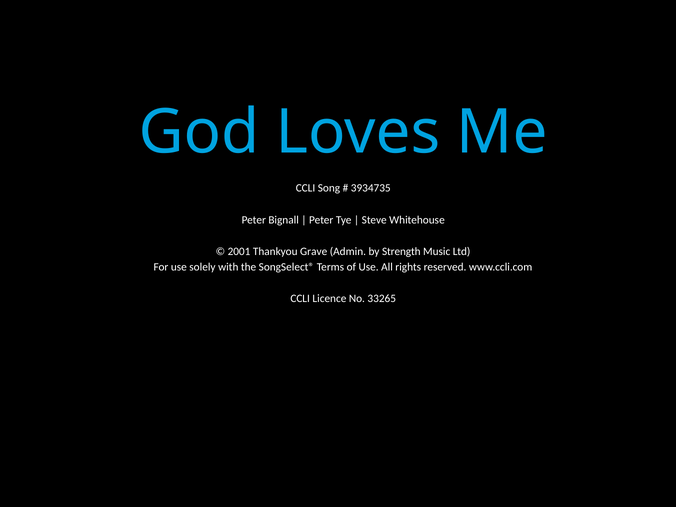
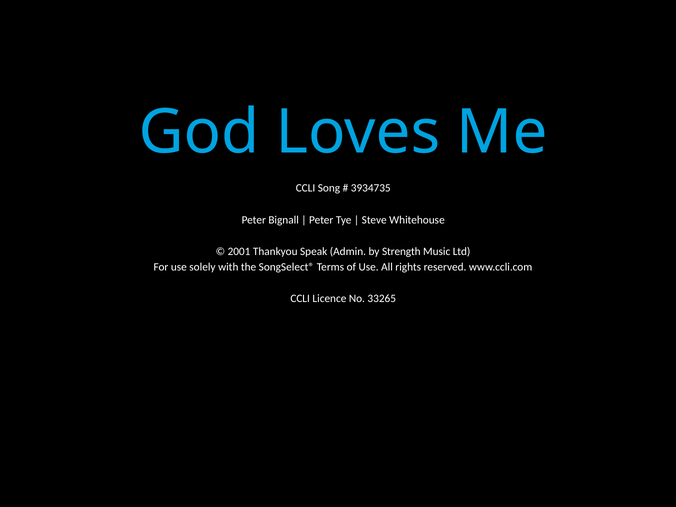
Grave: Grave -> Speak
